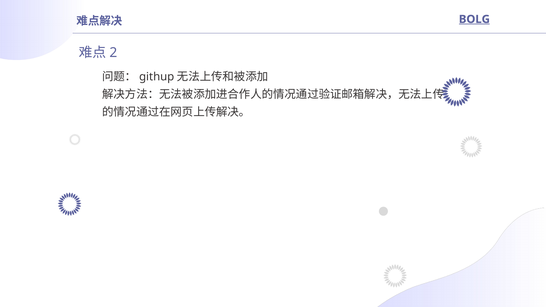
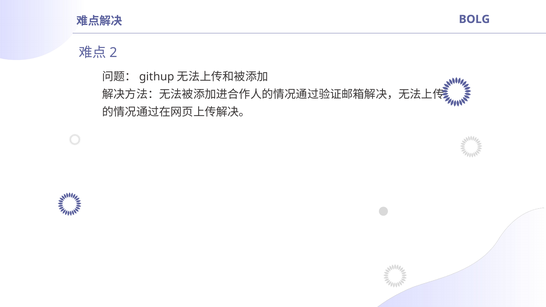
BOLG underline: present -> none
